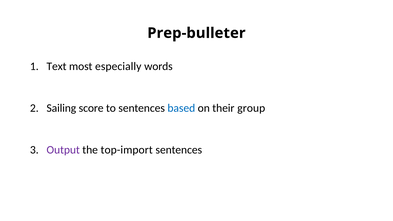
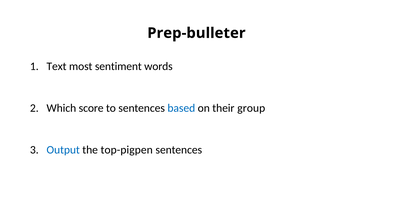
especially: especially -> sentiment
Sailing: Sailing -> Which
Output colour: purple -> blue
top-import: top-import -> top-pigpen
